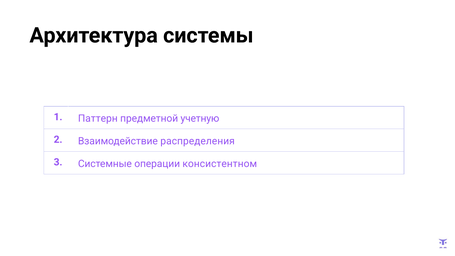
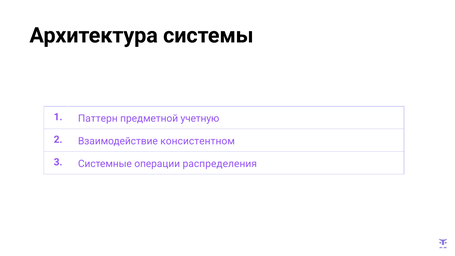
распределения: распределения -> консистентном
консистентном: консистентном -> распределения
